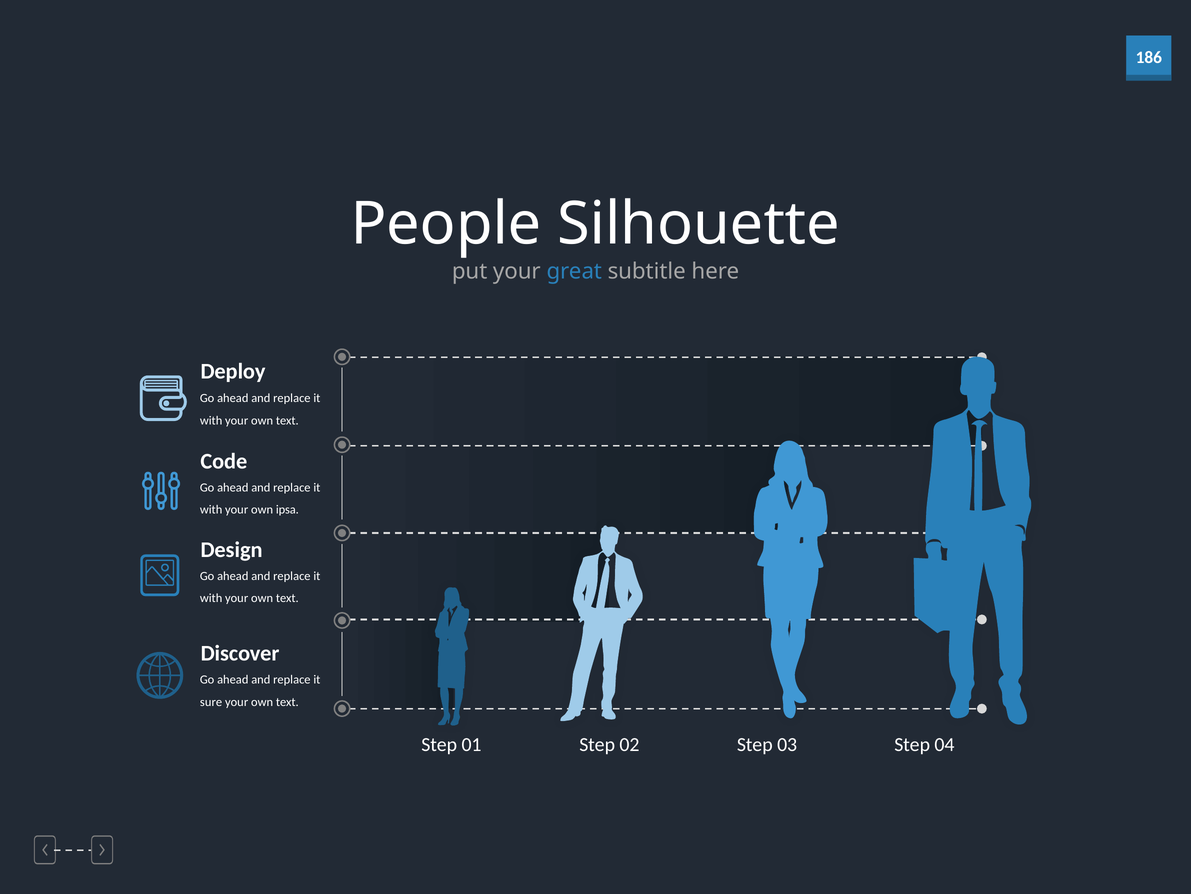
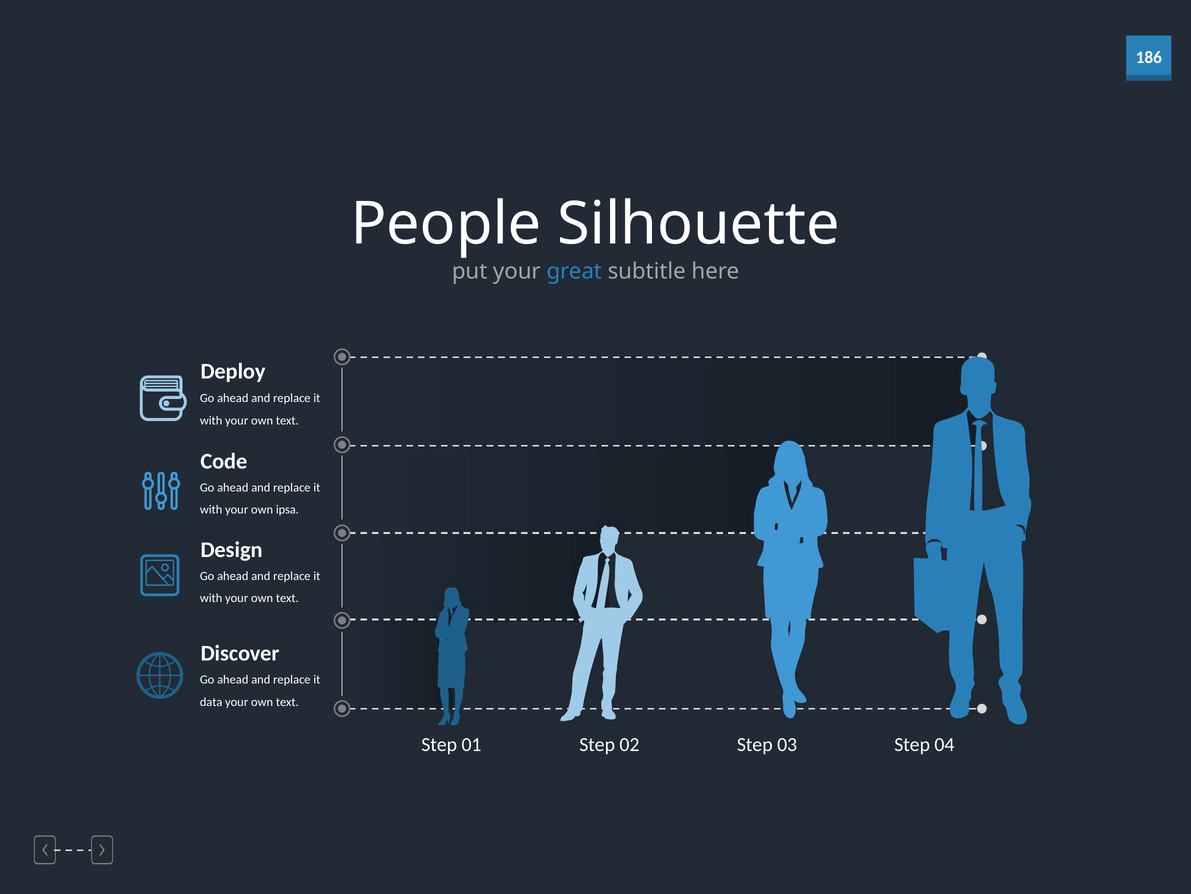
sure: sure -> data
